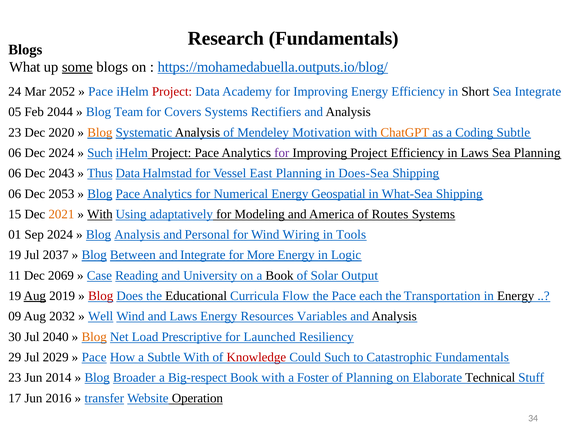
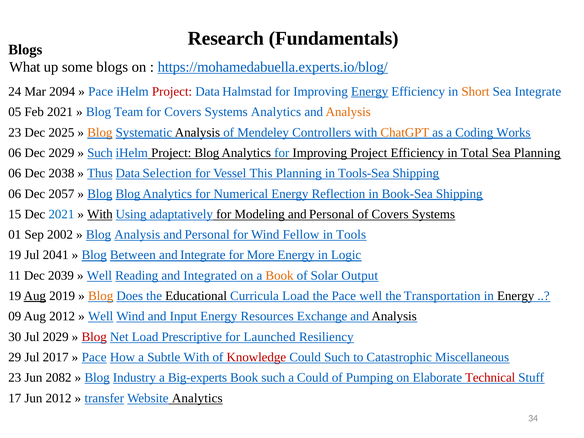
some underline: present -> none
https://mohamedabuella.outputs.io/blog/: https://mohamedabuella.outputs.io/blog/ -> https://mohamedabuella.experts.io/blog/
2052: 2052 -> 2094
Academy: Academy -> Halmstad
Energy at (370, 92) underline: none -> present
Short colour: black -> orange
Feb 2044: 2044 -> 2021
Systems Rectifiers: Rectifiers -> Analytics
Analysis at (348, 112) colour: black -> orange
2020: 2020 -> 2025
Motivation: Motivation -> Controllers
Coding Subtle: Subtle -> Works
Dec 2024: 2024 -> 2029
Project Pace: Pace -> Blog
for at (282, 153) colour: purple -> blue
in Laws: Laws -> Total
2043: 2043 -> 2038
Halmstad: Halmstad -> Selection
East: East -> This
Does-Sea: Does-Sea -> Tools-Sea
2053: 2053 -> 2057
Blog Pace: Pace -> Blog
Geospatial: Geospatial -> Reflection
What-Sea: What-Sea -> Book-Sea
2021 at (61, 214) colour: orange -> blue
Modeling and America: America -> Personal
of Routes: Routes -> Covers
Sep 2024: 2024 -> 2002
Wiring: Wiring -> Fellow
2037: 2037 -> 2041
2069: 2069 -> 2039
Case at (99, 275): Case -> Well
University: University -> Integrated
Book at (280, 275) colour: black -> orange
Blog at (101, 296) colour: red -> orange
Curricula Flow: Flow -> Load
Pace each: each -> well
Aug 2032: 2032 -> 2012
and Laws: Laws -> Input
Variables: Variables -> Exchange
Jul 2040: 2040 -> 2029
Blog at (94, 337) colour: orange -> red
2029: 2029 -> 2017
Catastrophic Fundamentals: Fundamentals -> Miscellaneous
2014: 2014 -> 2082
Broader: Broader -> Industry
Big-respect: Big-respect -> Big-experts
Book with: with -> such
a Foster: Foster -> Could
of Planning: Planning -> Pumping
Technical colour: black -> red
Jun 2016: 2016 -> 2012
Website Operation: Operation -> Analytics
